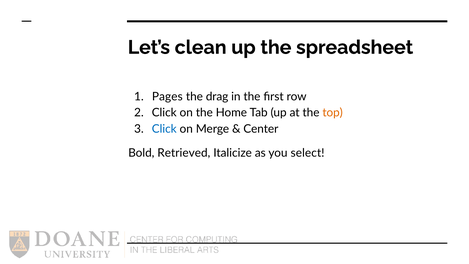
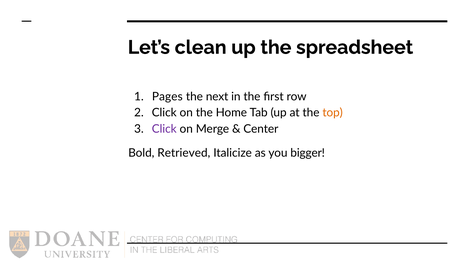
drag: drag -> next
Click at (164, 129) colour: blue -> purple
select: select -> bigger
